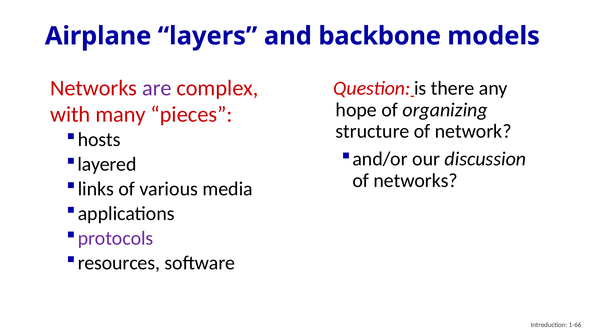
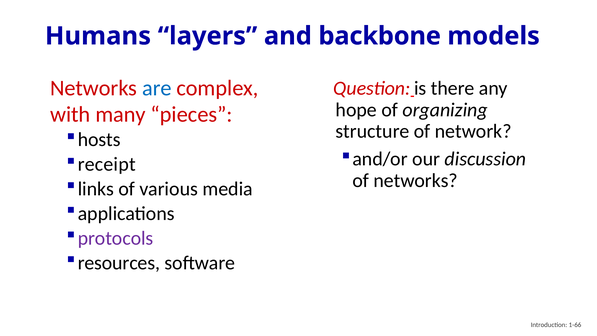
Airplane: Airplane -> Humans
are colour: purple -> blue
layered: layered -> receipt
